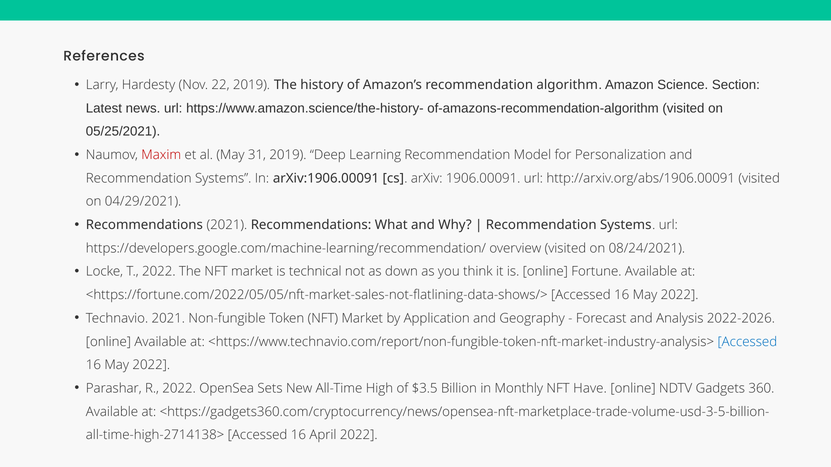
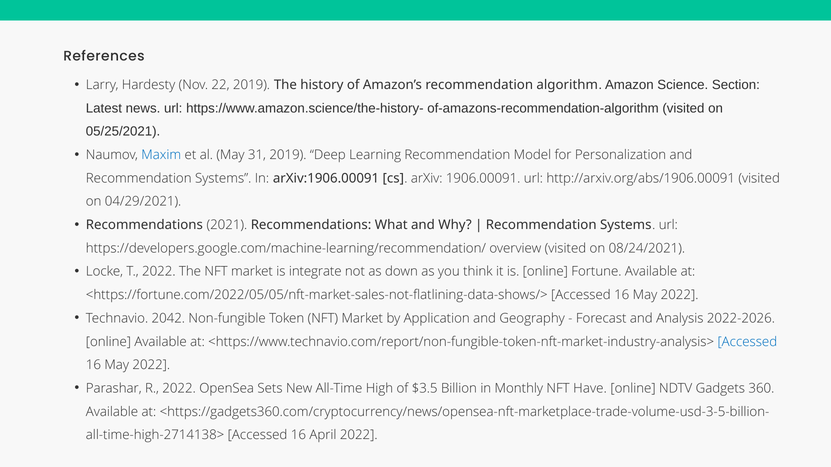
Maxim colour: red -> blue
technical: technical -> integrate
Technavio 2021: 2021 -> 2042
